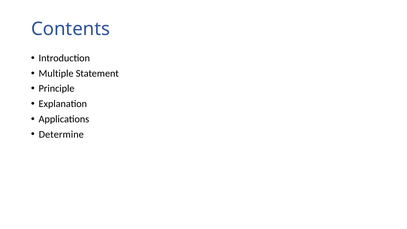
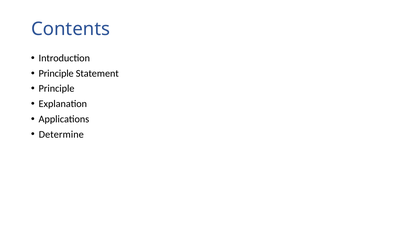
Multiple at (56, 73): Multiple -> Principle
